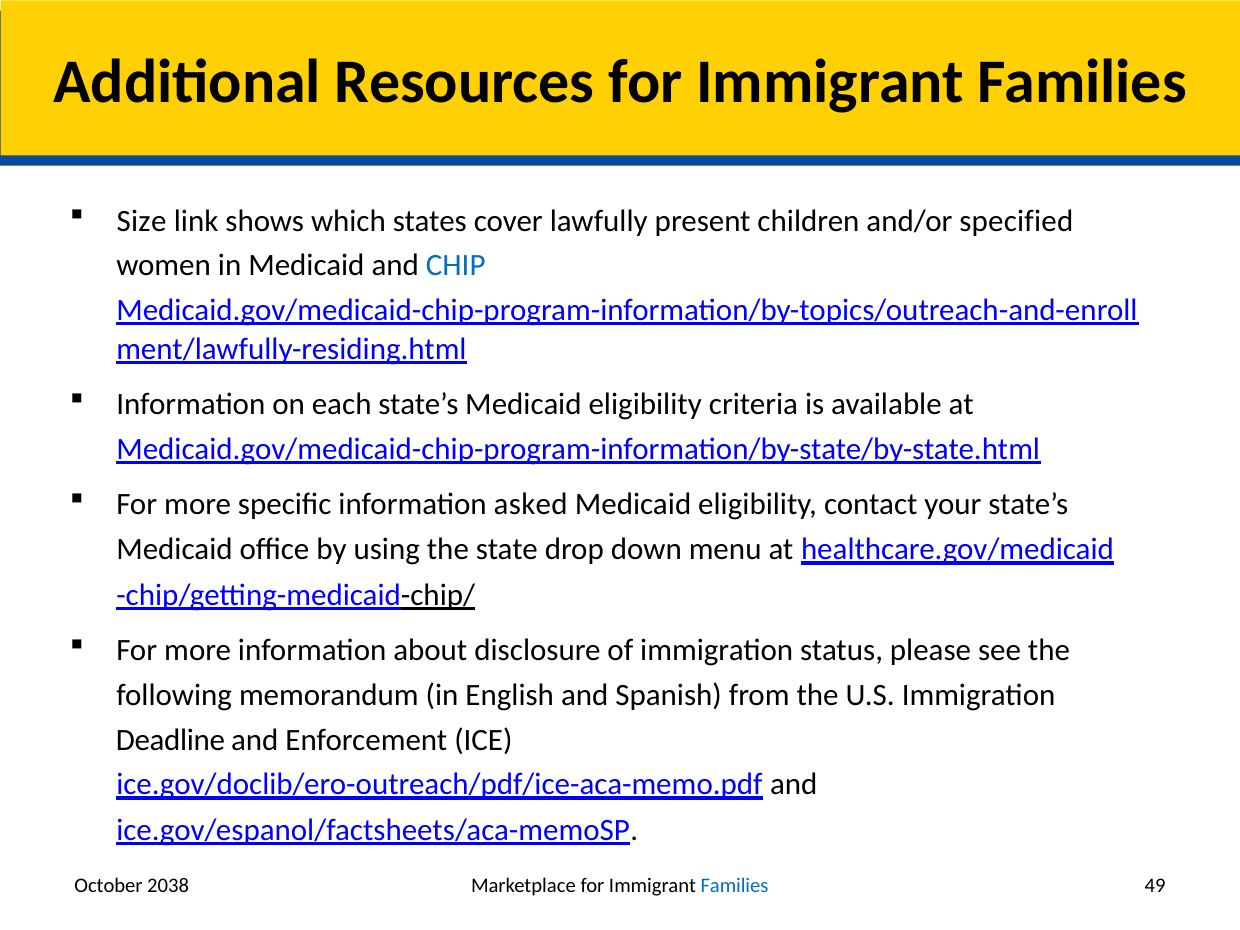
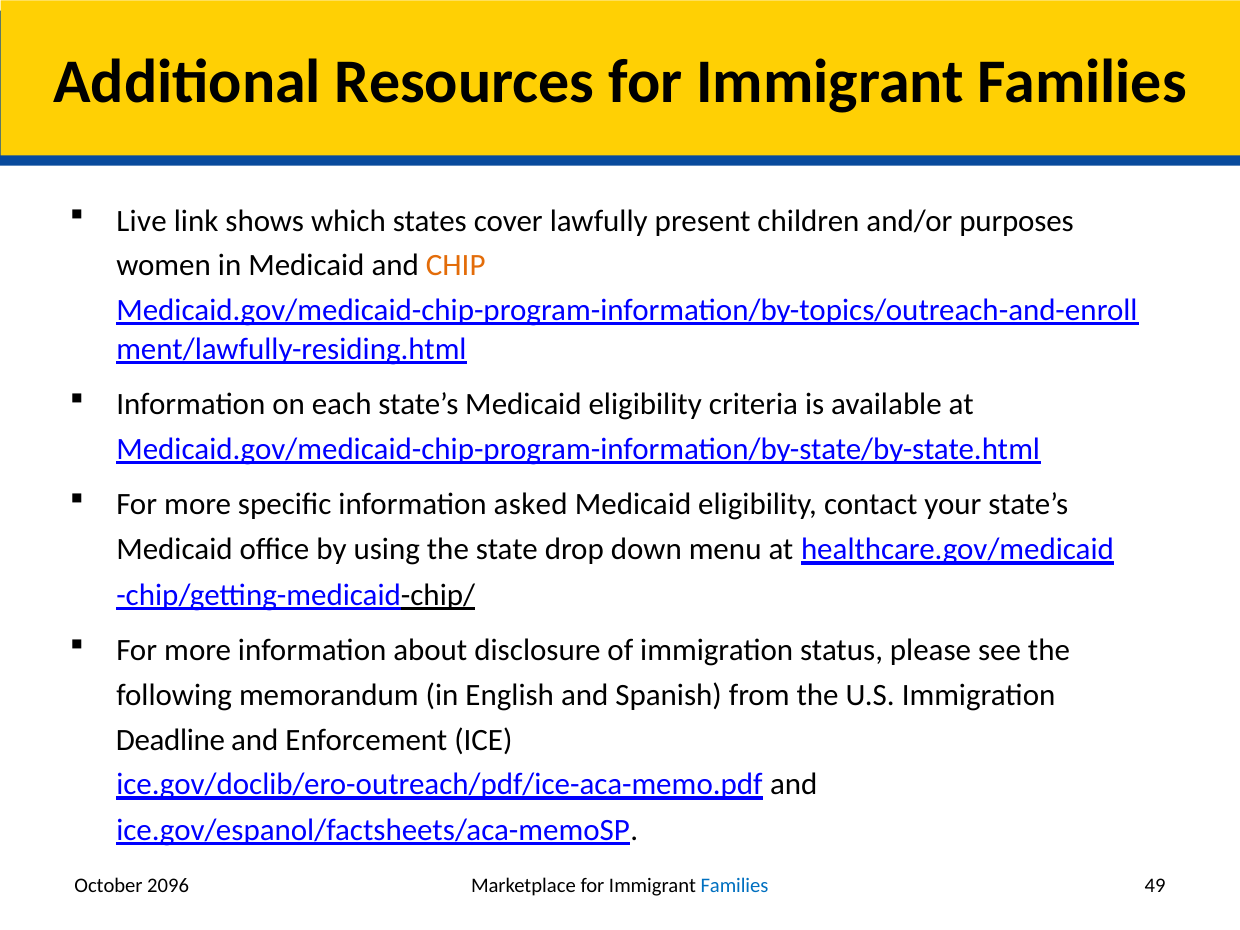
Size: Size -> Live
specified: specified -> purposes
CHIP colour: blue -> orange
2038: 2038 -> 2096
